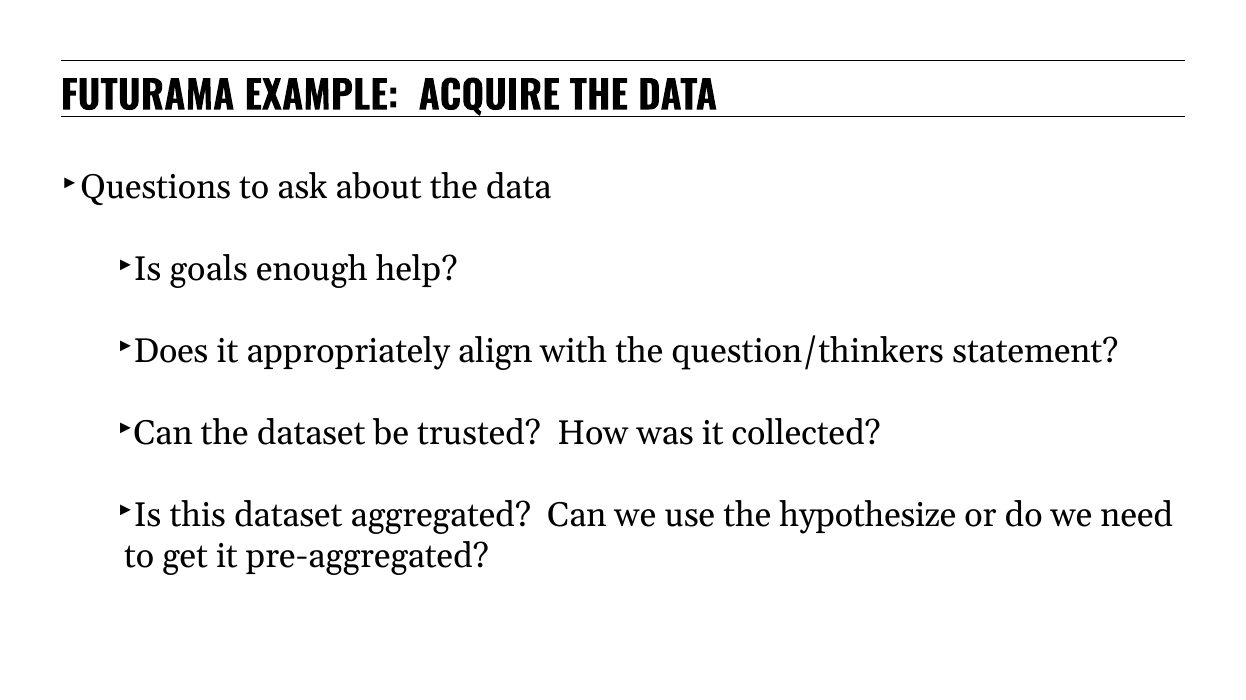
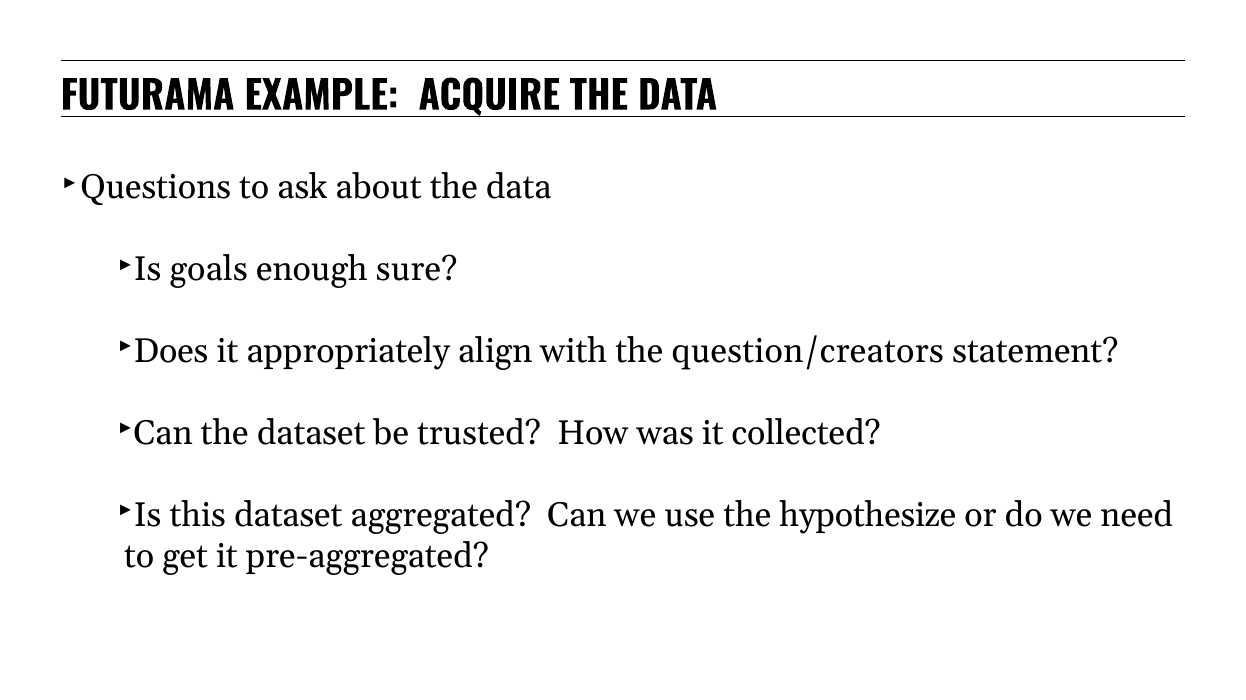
help: help -> sure
question/thinkers: question/thinkers -> question/creators
